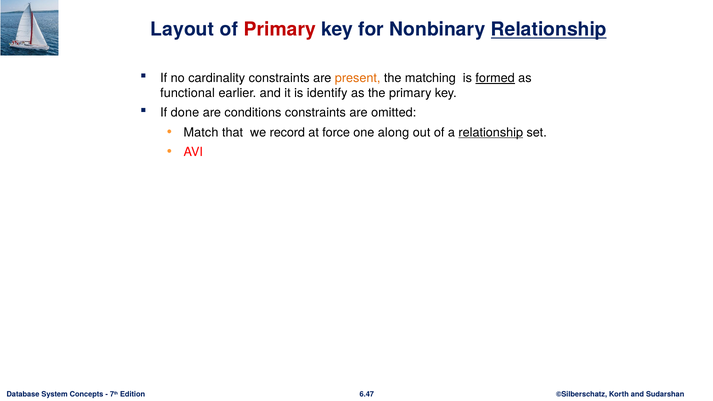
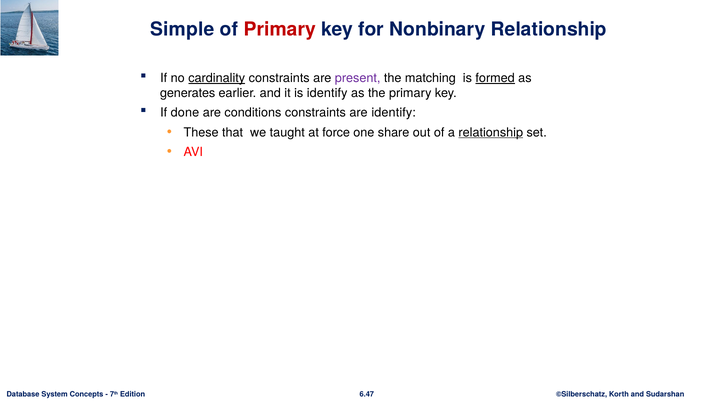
Layout: Layout -> Simple
Relationship at (549, 30) underline: present -> none
cardinality underline: none -> present
present colour: orange -> purple
functional: functional -> generates
are omitted: omitted -> identify
Match: Match -> These
record: record -> taught
along: along -> share
